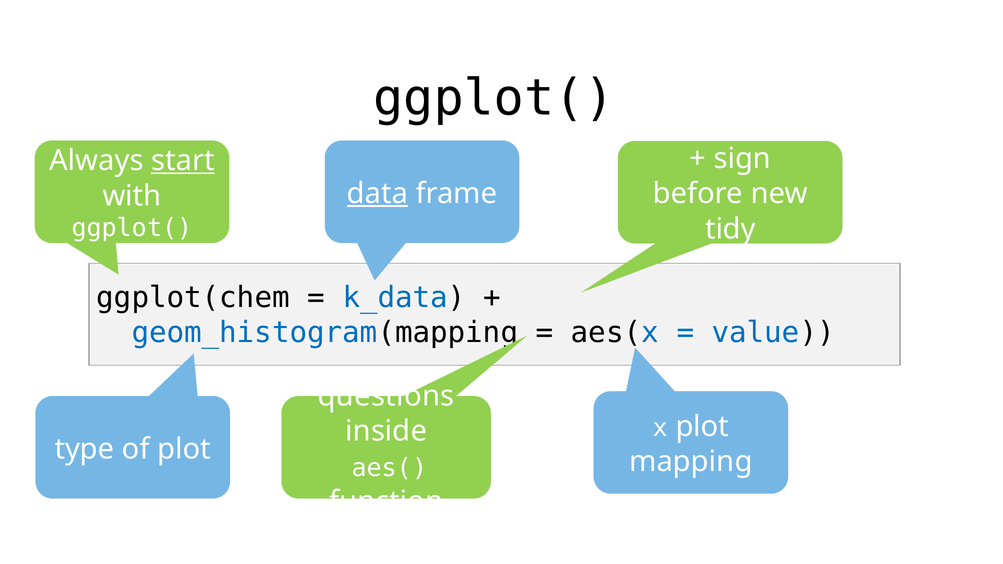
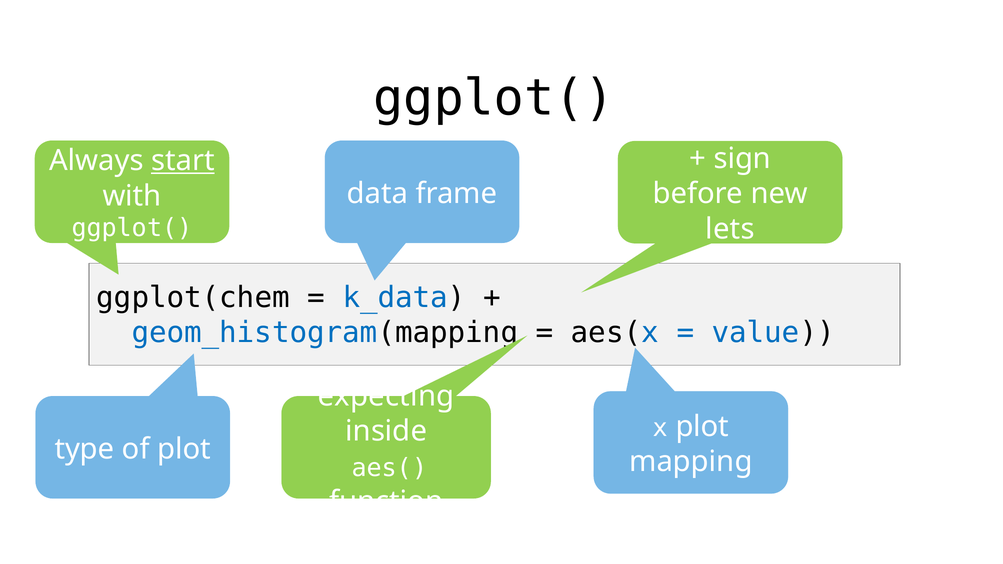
data underline: present -> none
tidy: tidy -> lets
questions: questions -> expecting
